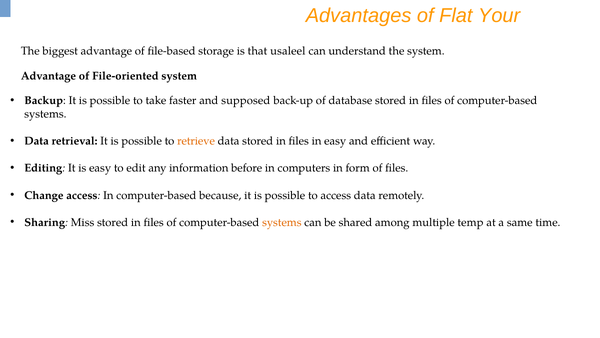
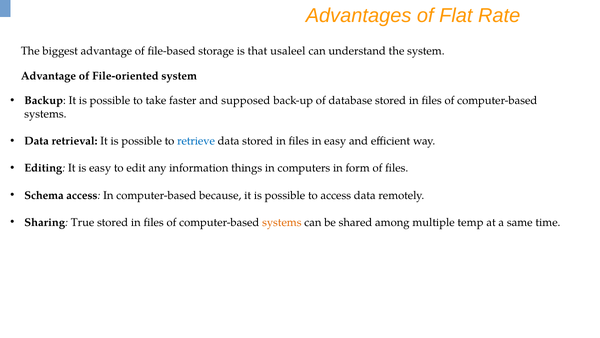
Your: Your -> Rate
retrieve colour: orange -> blue
before: before -> things
Change: Change -> Schema
Miss: Miss -> True
